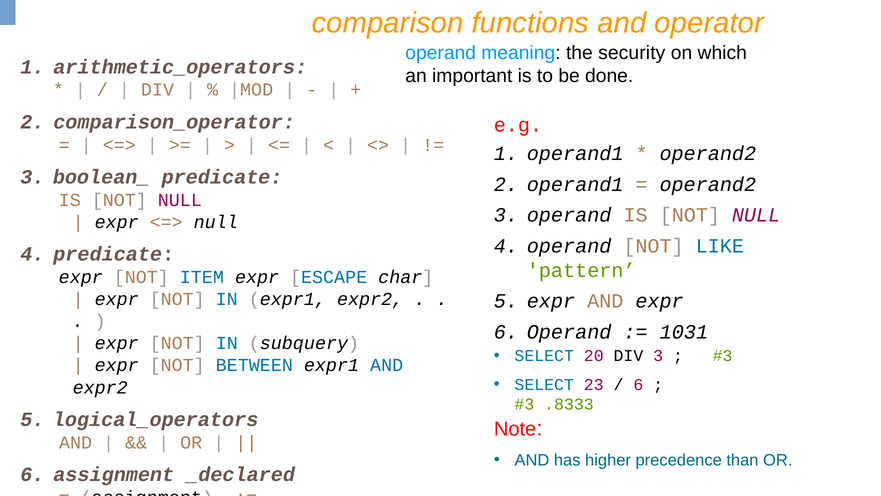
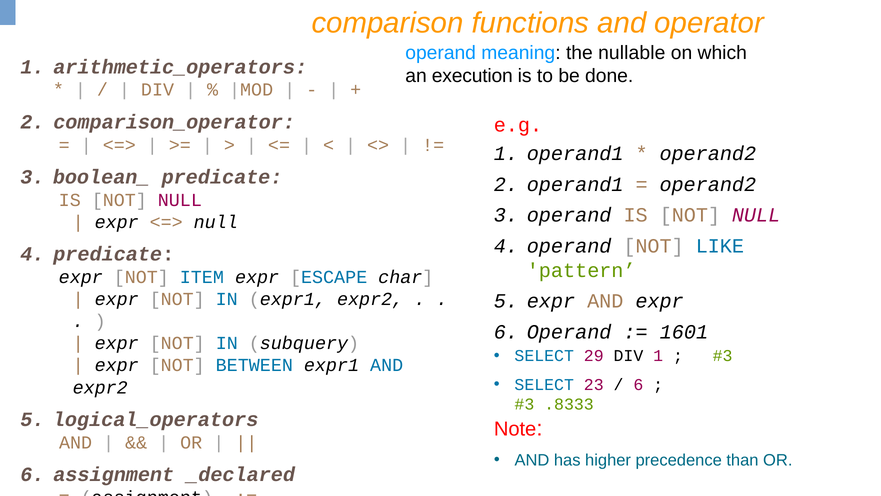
security: security -> nullable
important: important -> execution
1031: 1031 -> 1601
20: 20 -> 29
DIV 3: 3 -> 1
